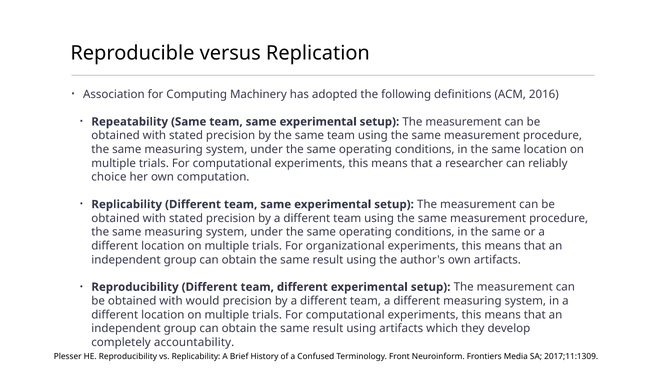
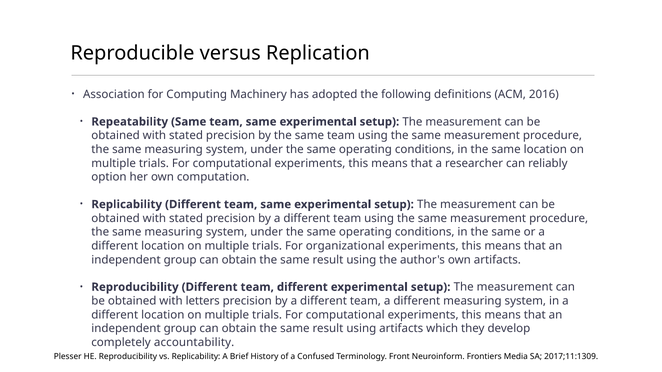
choice: choice -> option
would: would -> letters
